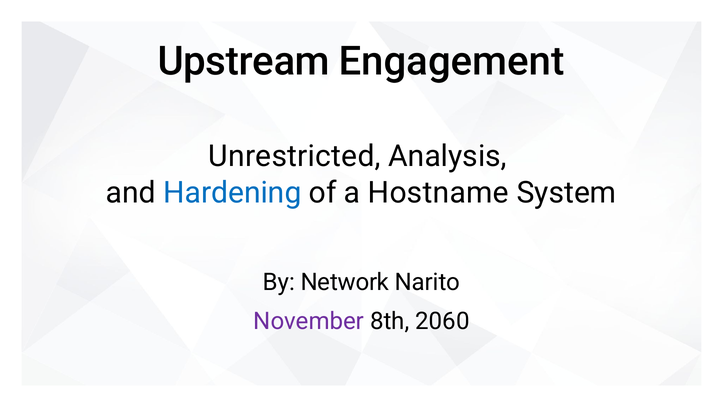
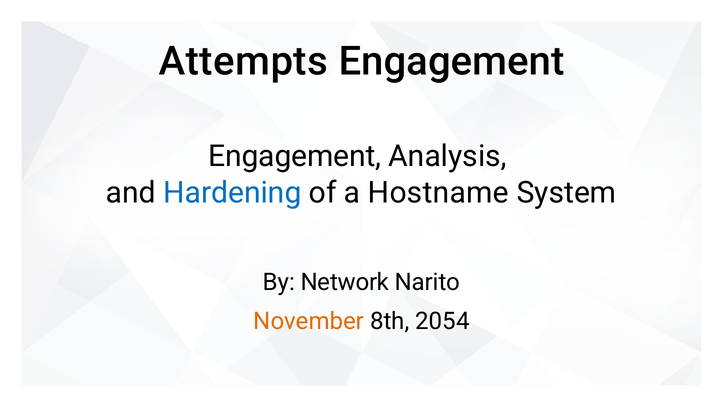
Upstream: Upstream -> Attempts
Unrestricted at (295, 156): Unrestricted -> Engagement
November colour: purple -> orange
2060: 2060 -> 2054
